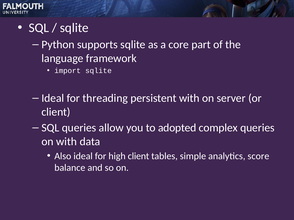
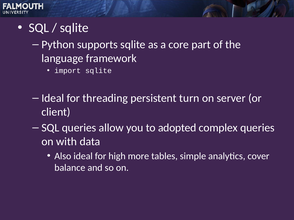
persistent with: with -> turn
high client: client -> more
score: score -> cover
